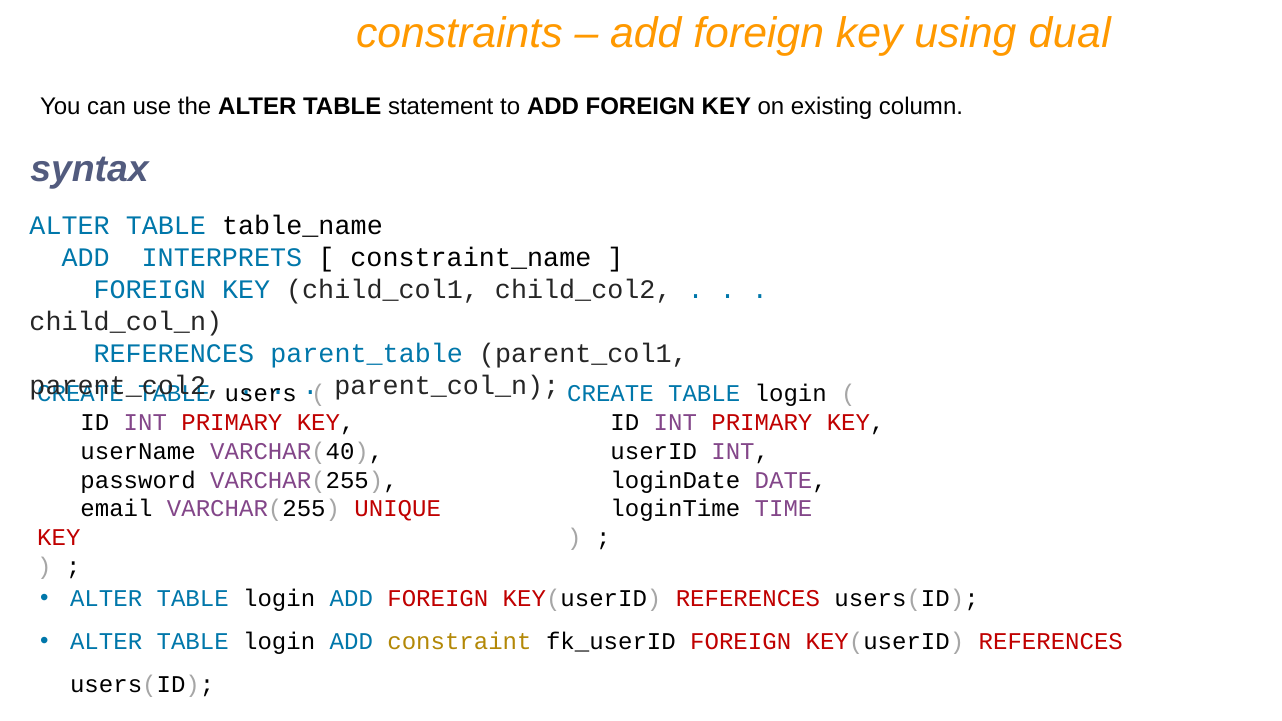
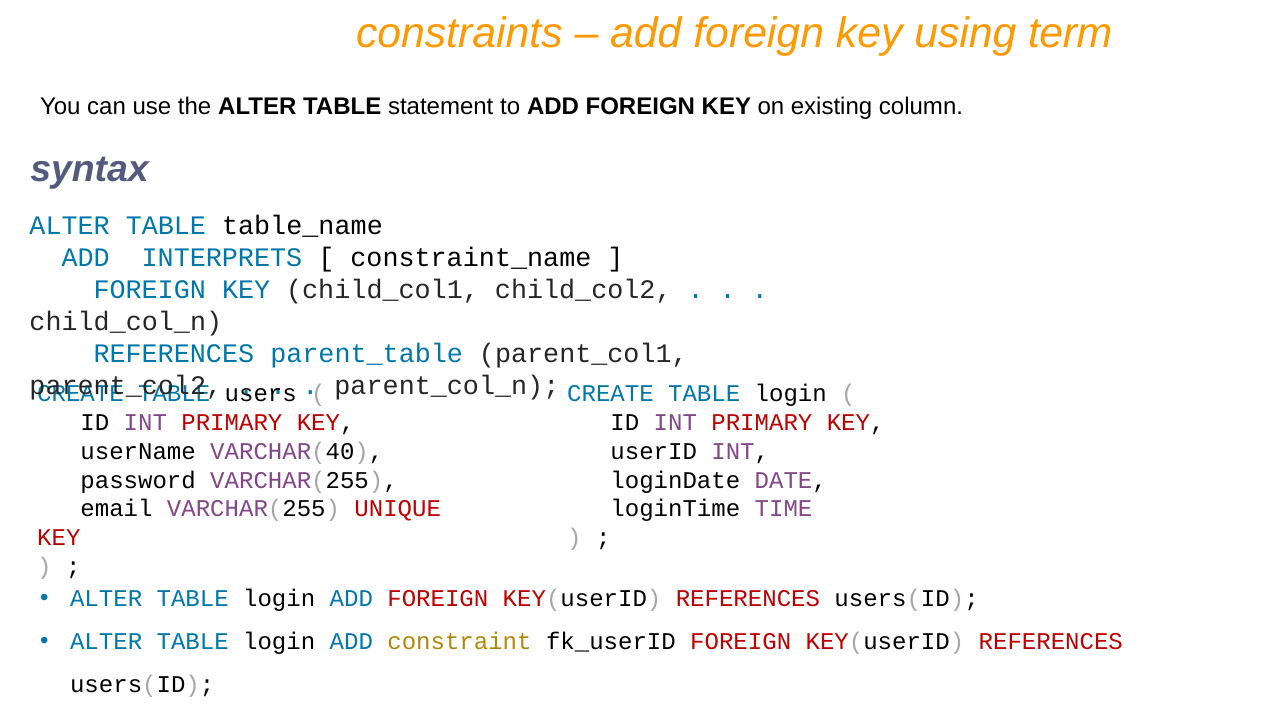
dual: dual -> term
